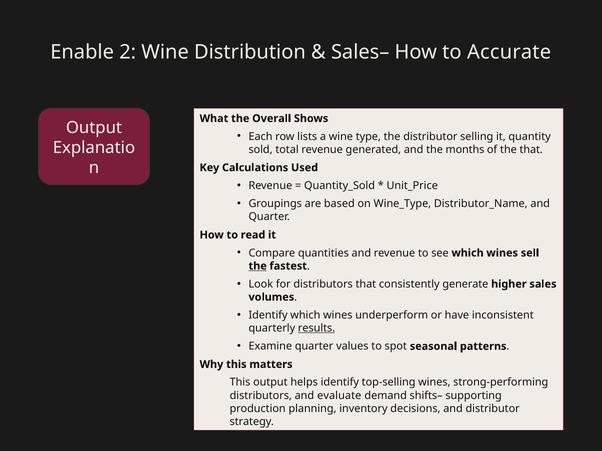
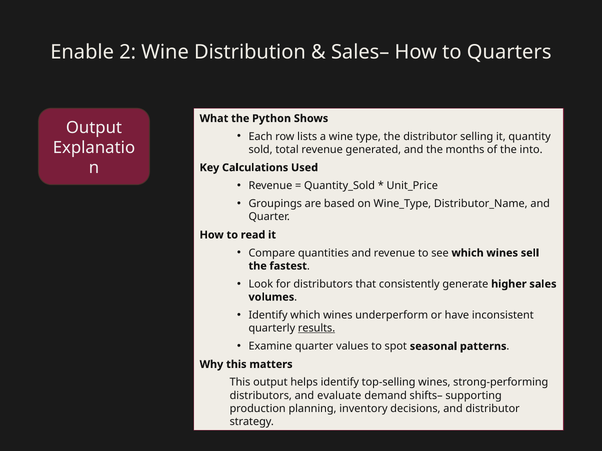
Accurate: Accurate -> Quarters
Overall: Overall -> Python
the that: that -> into
the at (258, 266) underline: present -> none
